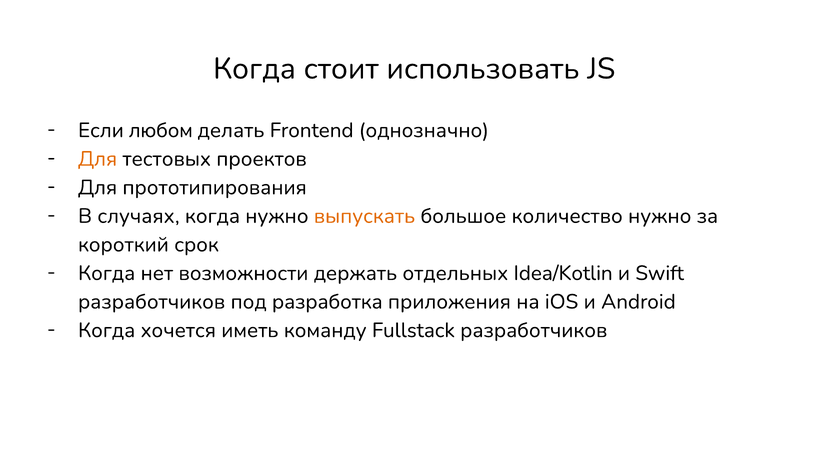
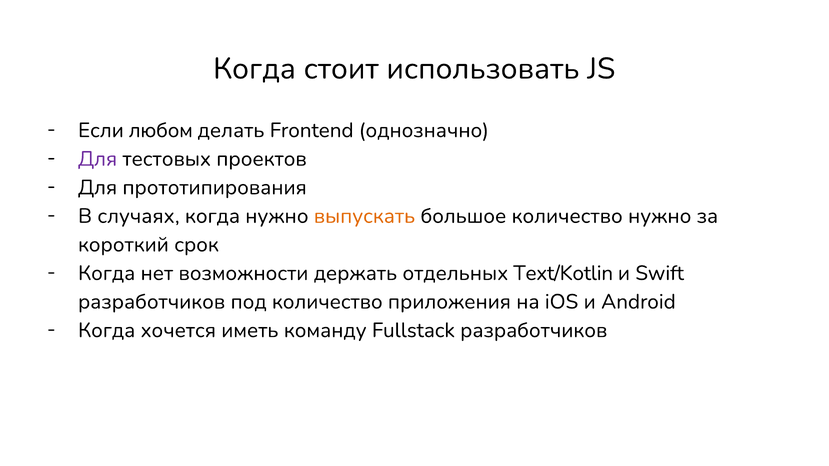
Для at (98, 159) colour: orange -> purple
Idea/Kotlin: Idea/Kotlin -> Text/Kotlin
под разработка: разработка -> количество
